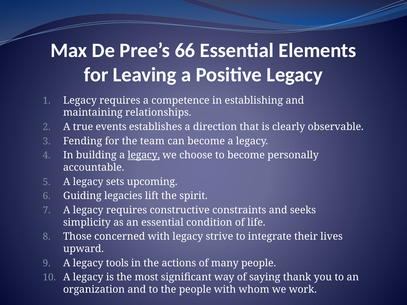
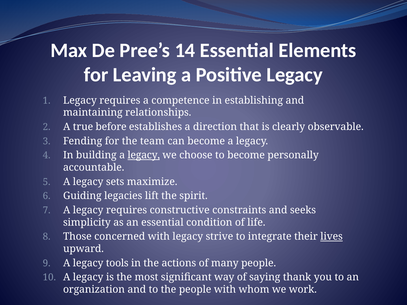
66: 66 -> 14
events: events -> before
upcoming: upcoming -> maximize
lives underline: none -> present
